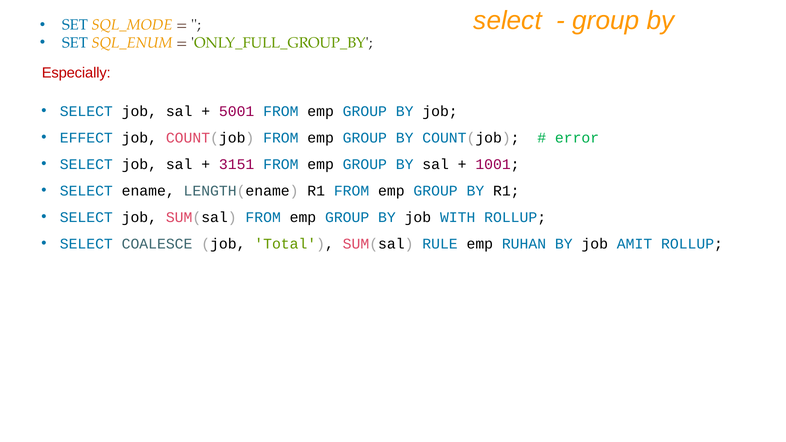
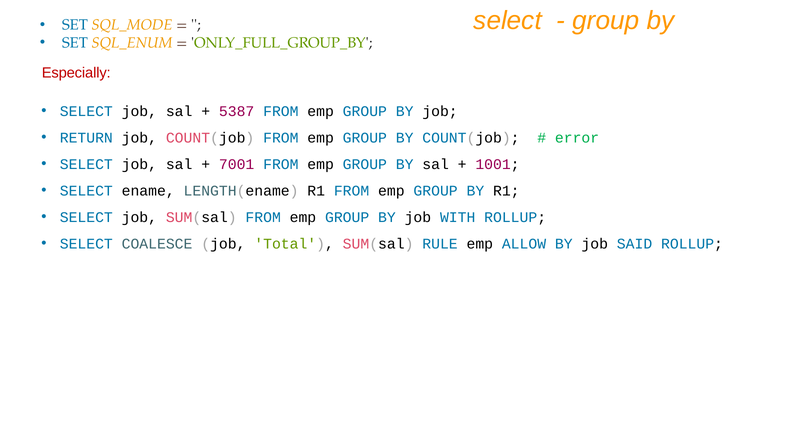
5001: 5001 -> 5387
EFFECT: EFFECT -> RETURN
3151: 3151 -> 7001
RUHAN: RUHAN -> ALLOW
AMIT: AMIT -> SAID
